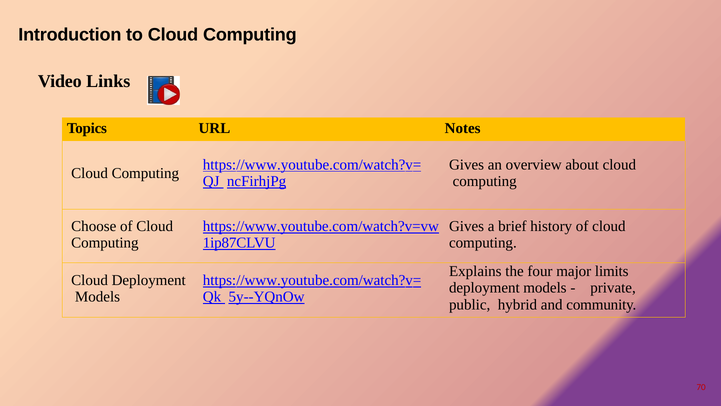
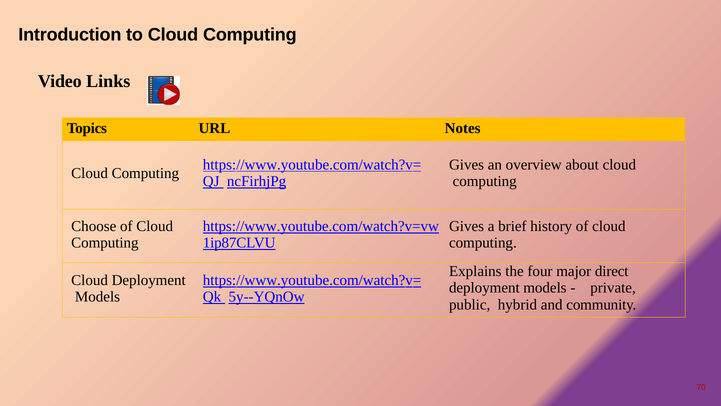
limits: limits -> direct
